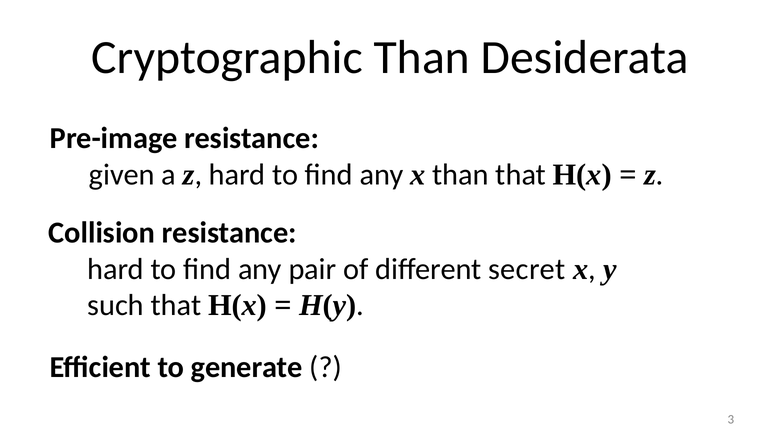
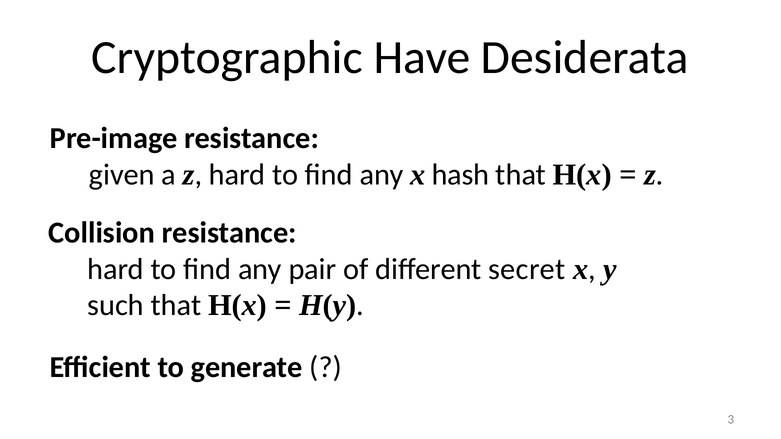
Cryptographic Than: Than -> Have
x than: than -> hash
